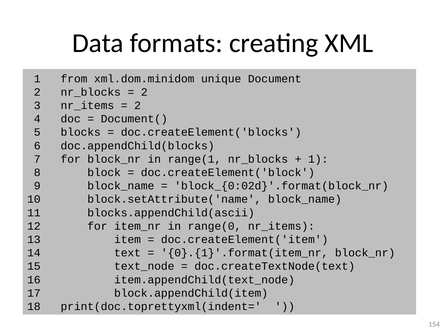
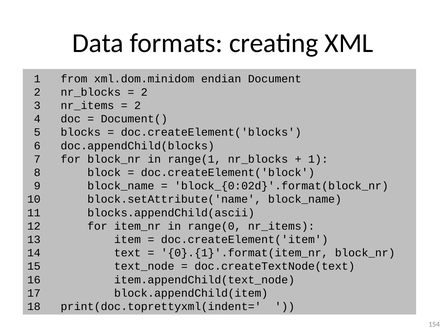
unique: unique -> endian
